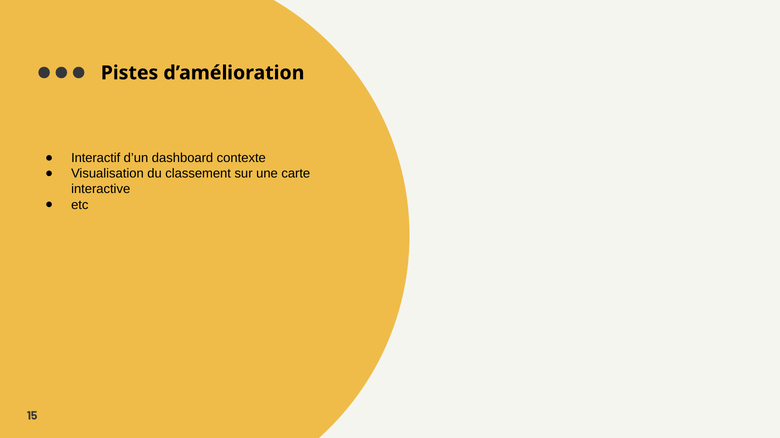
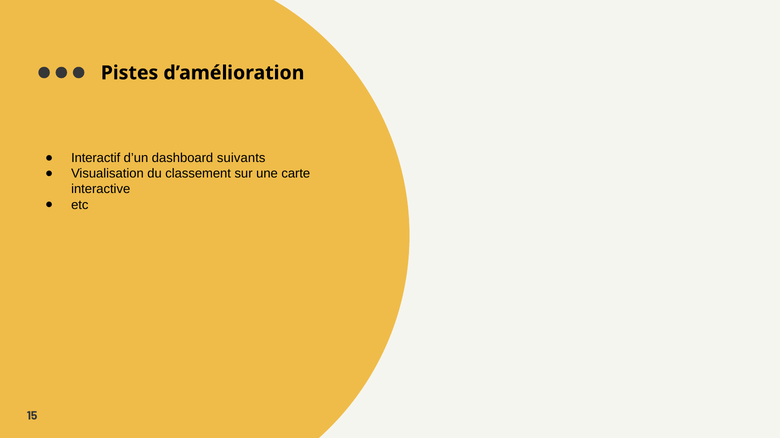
contexte: contexte -> suivants
